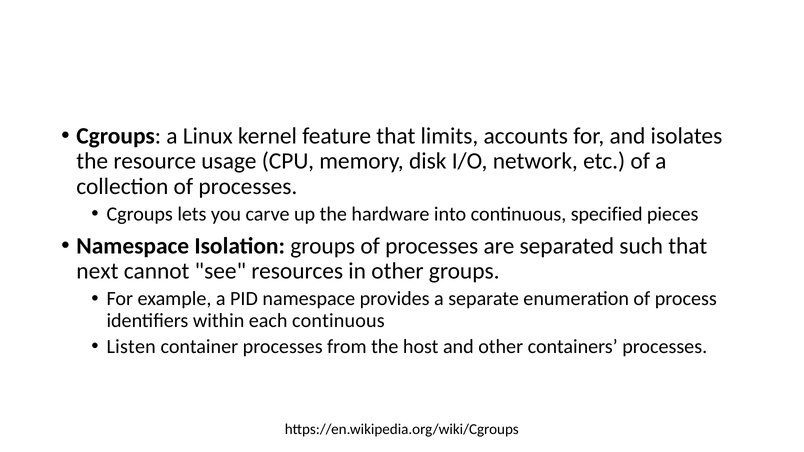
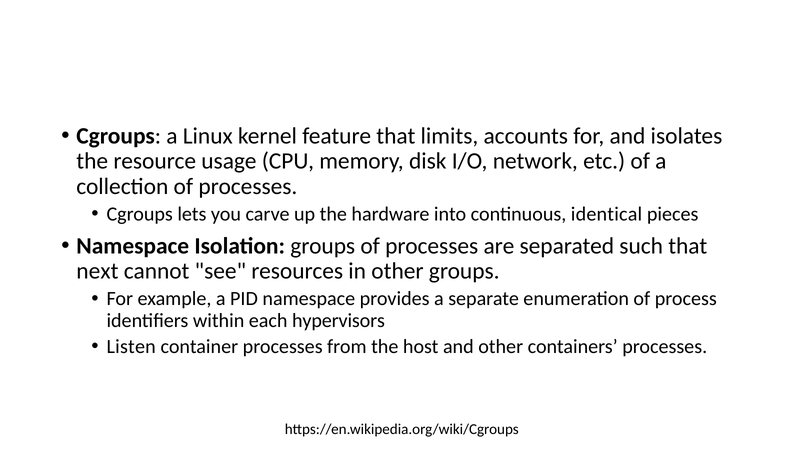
specified: specified -> identical
each continuous: continuous -> hypervisors
